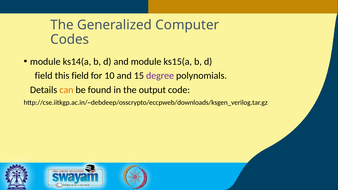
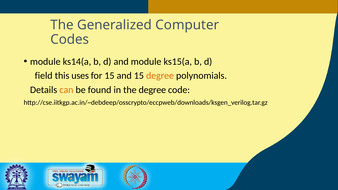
this field: field -> uses
for 10: 10 -> 15
degree at (160, 76) colour: purple -> orange
the output: output -> degree
